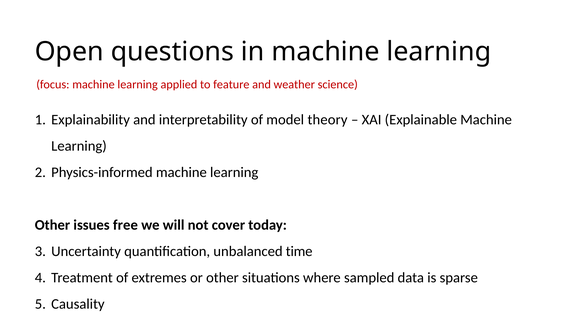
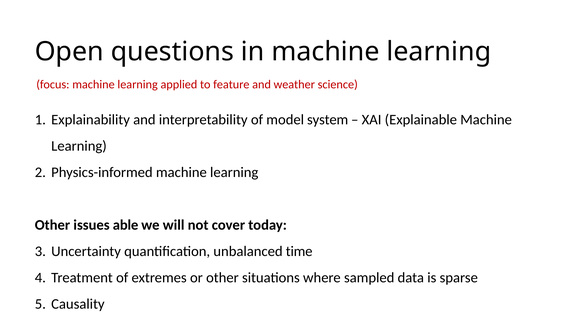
theory: theory -> system
free: free -> able
